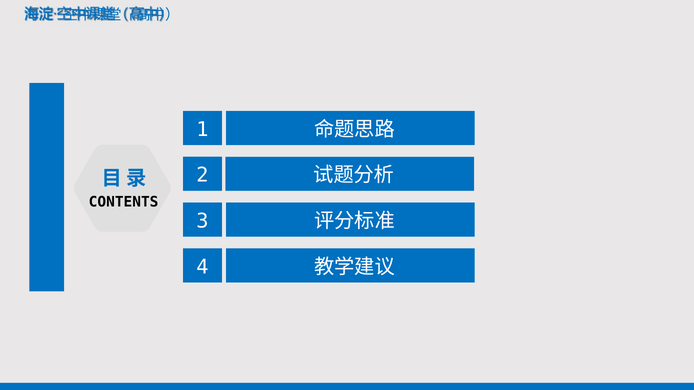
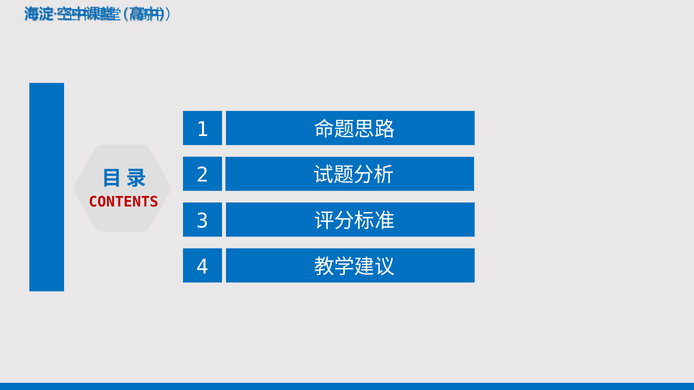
CONTENTS colour: black -> red
